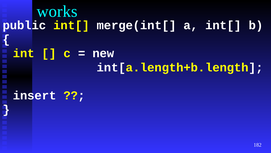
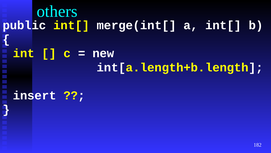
works: works -> others
